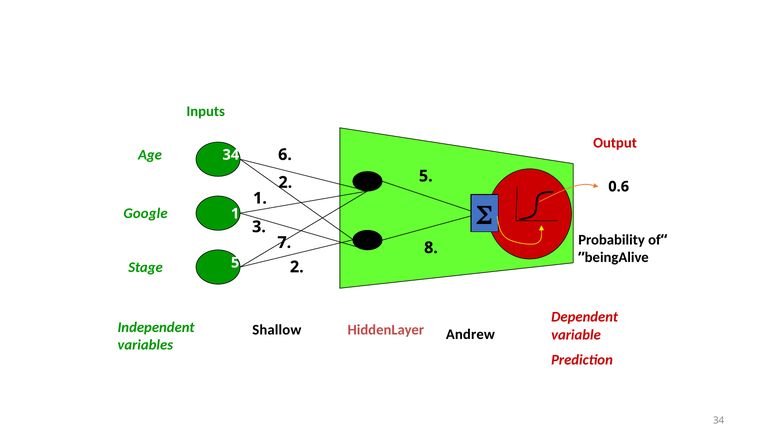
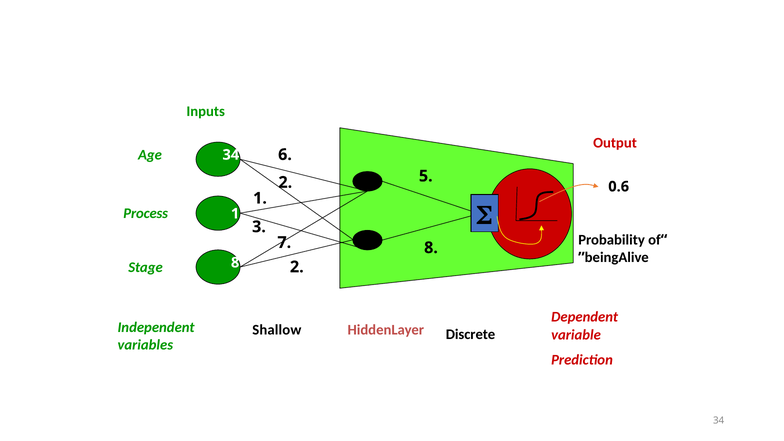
Google: Google -> Process
Stage 5: 5 -> 8
Andrew: Andrew -> Discrete
